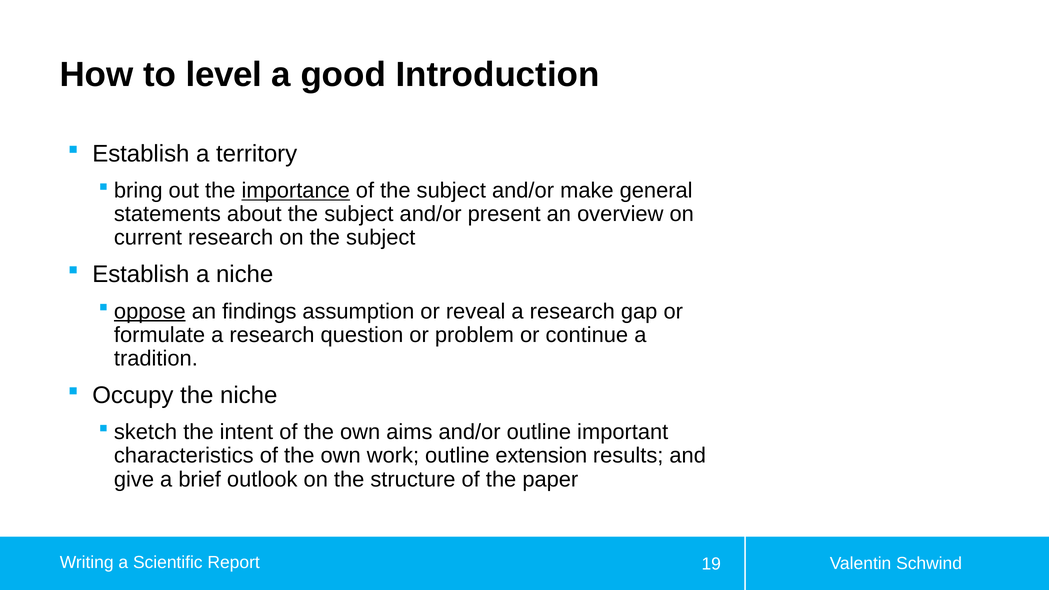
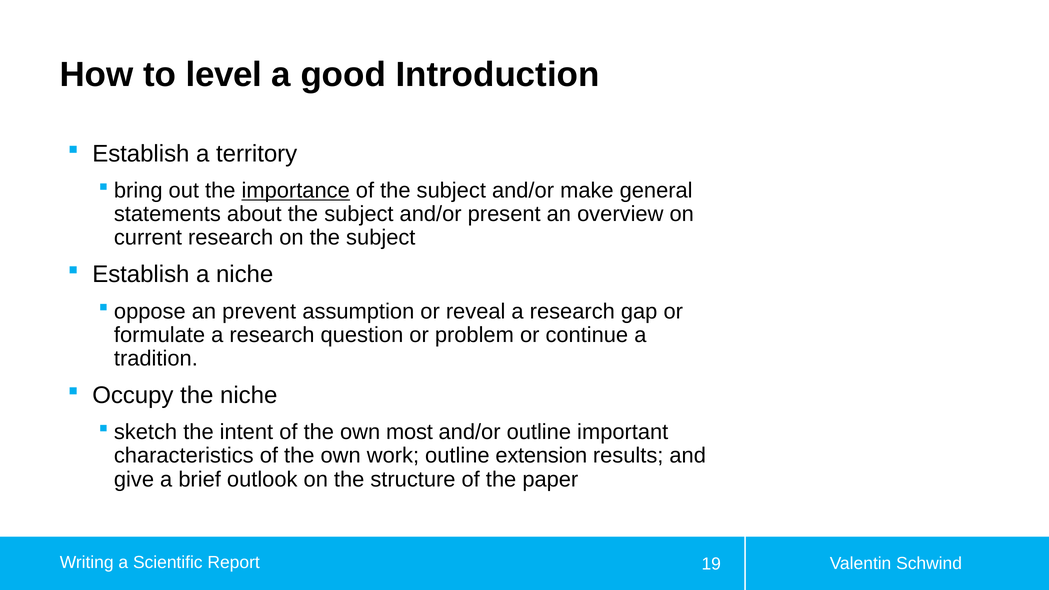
oppose underline: present -> none
findings: findings -> prevent
aims: aims -> most
